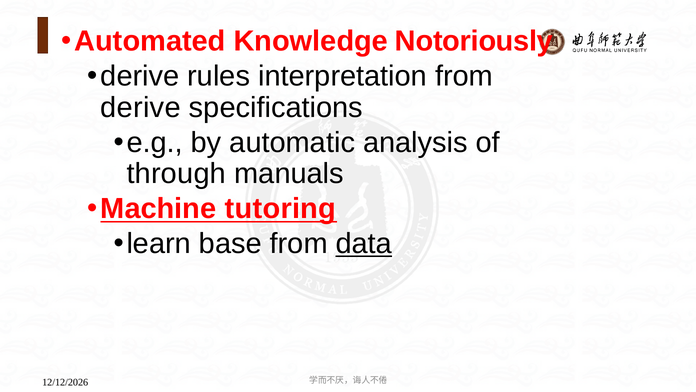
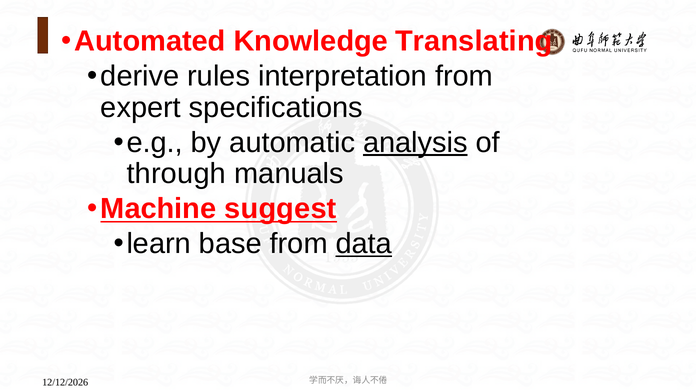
Notoriously: Notoriously -> Translating
derive at (141, 107): derive -> expert
analysis underline: none -> present
tutoring: tutoring -> suggest
